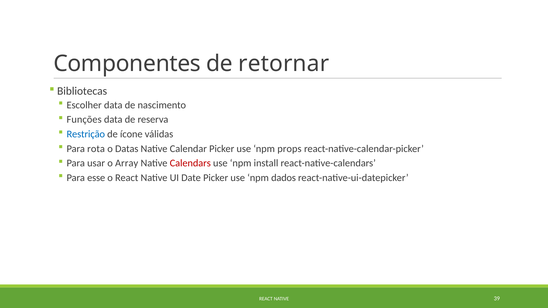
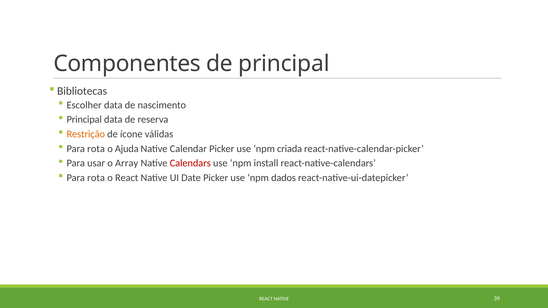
de retornar: retornar -> principal
Funções at (84, 120): Funções -> Principal
Restrição colour: blue -> orange
Datas: Datas -> Ajuda
props: props -> criada
esse at (96, 178): esse -> rota
